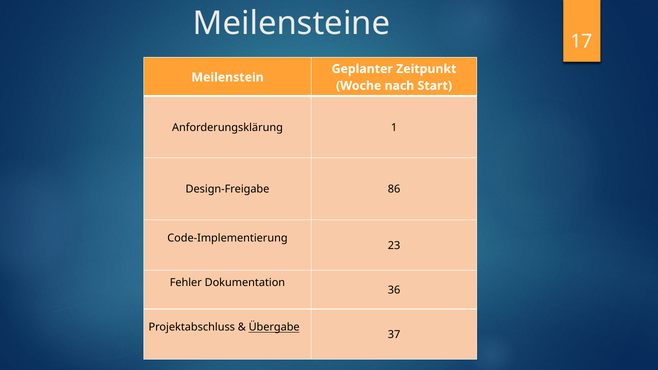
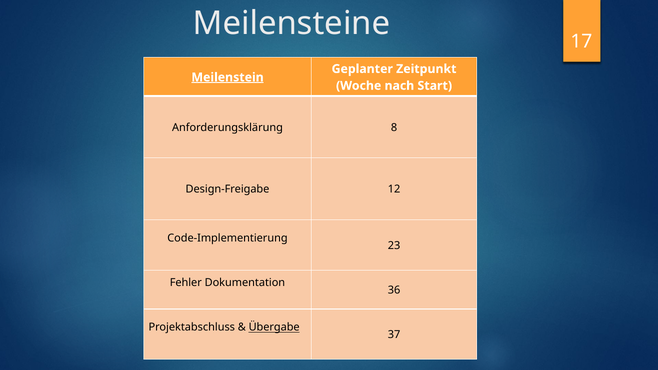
Meilenstein underline: none -> present
1: 1 -> 8
86: 86 -> 12
